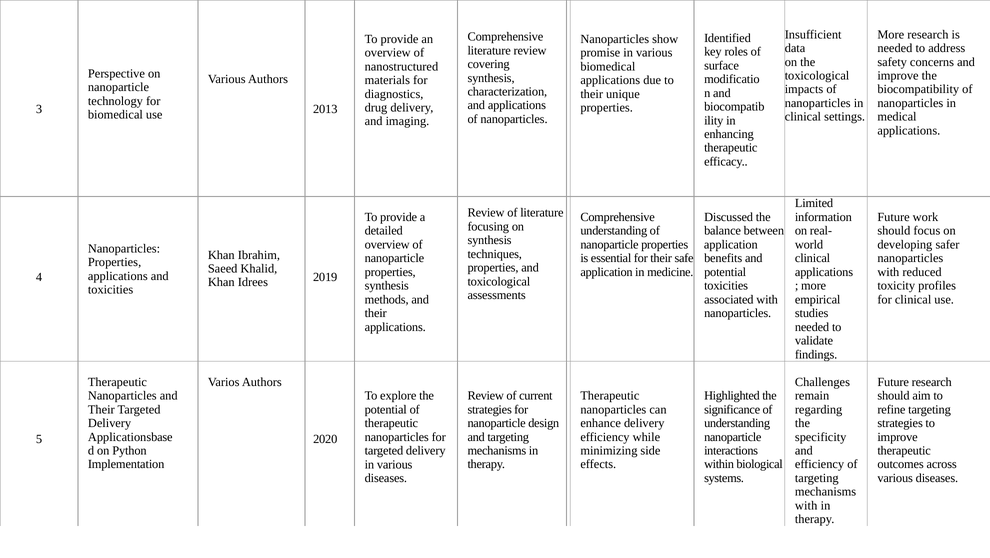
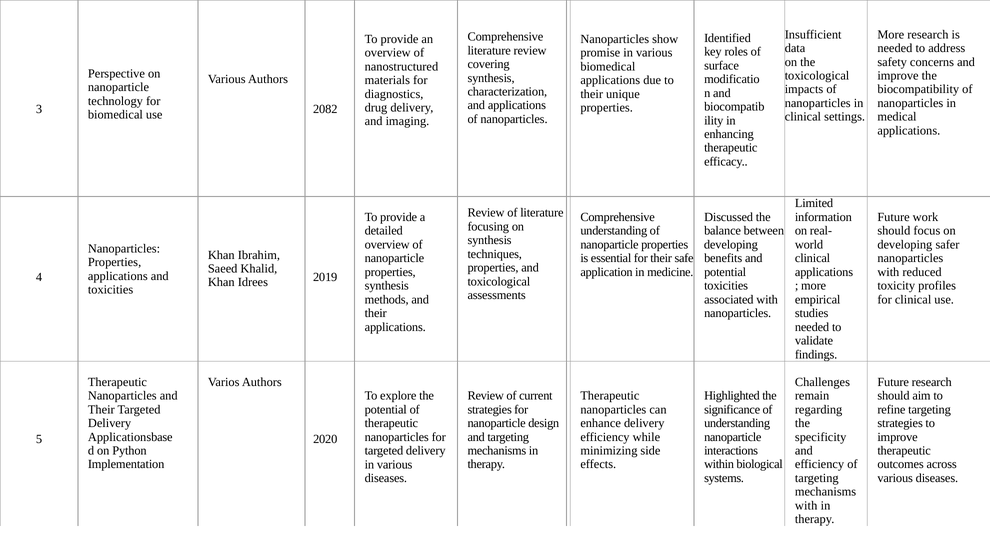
2013: 2013 -> 2082
application at (731, 244): application -> developing
